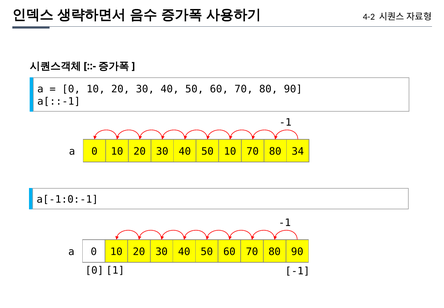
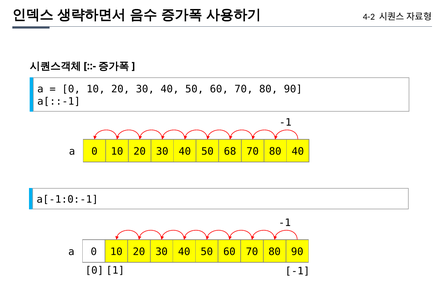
50 10: 10 -> 68
80 34: 34 -> 40
